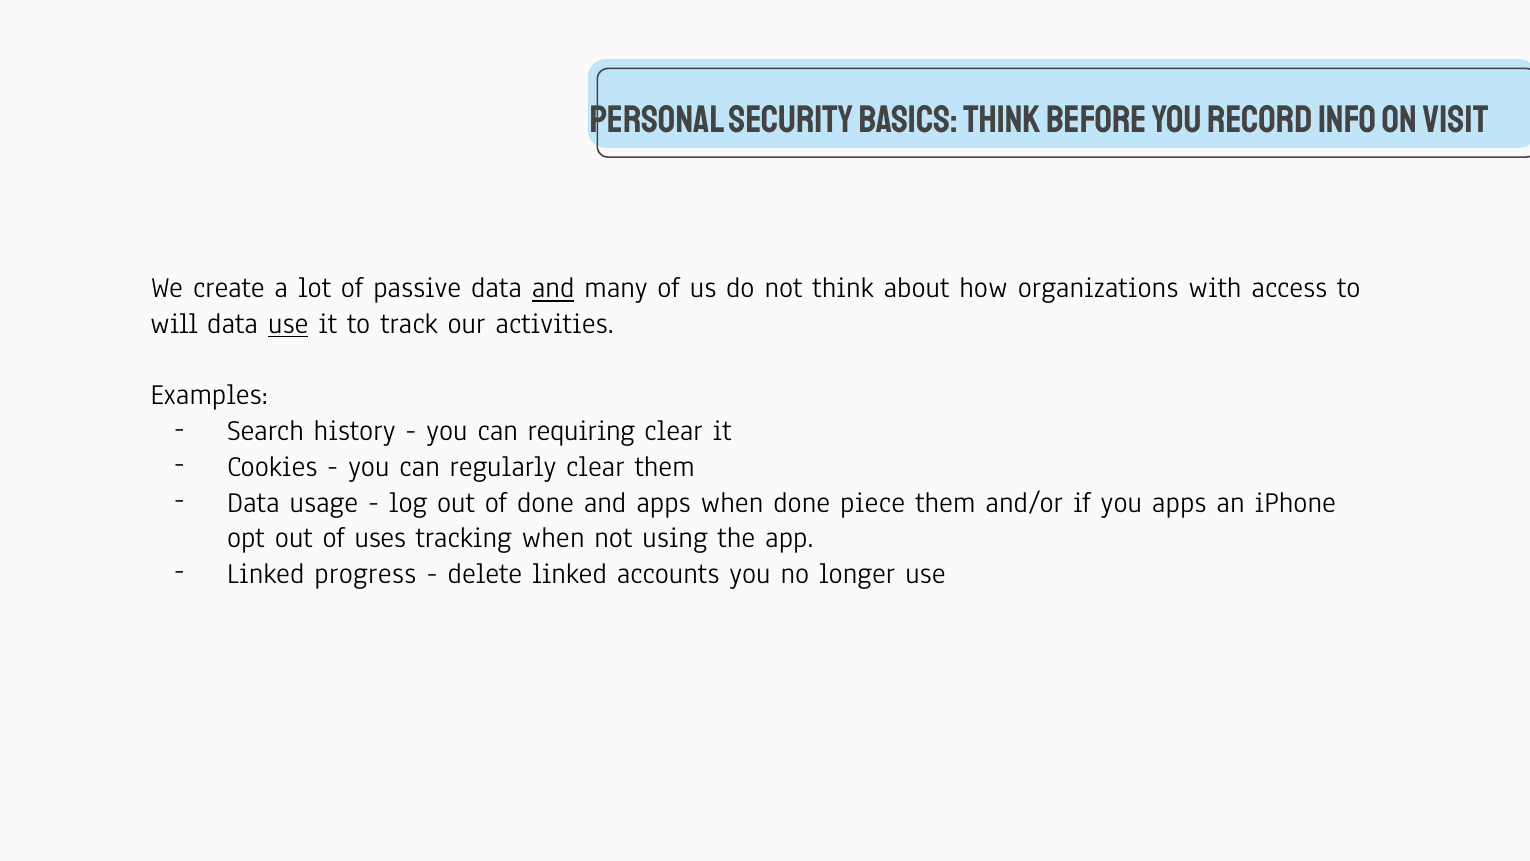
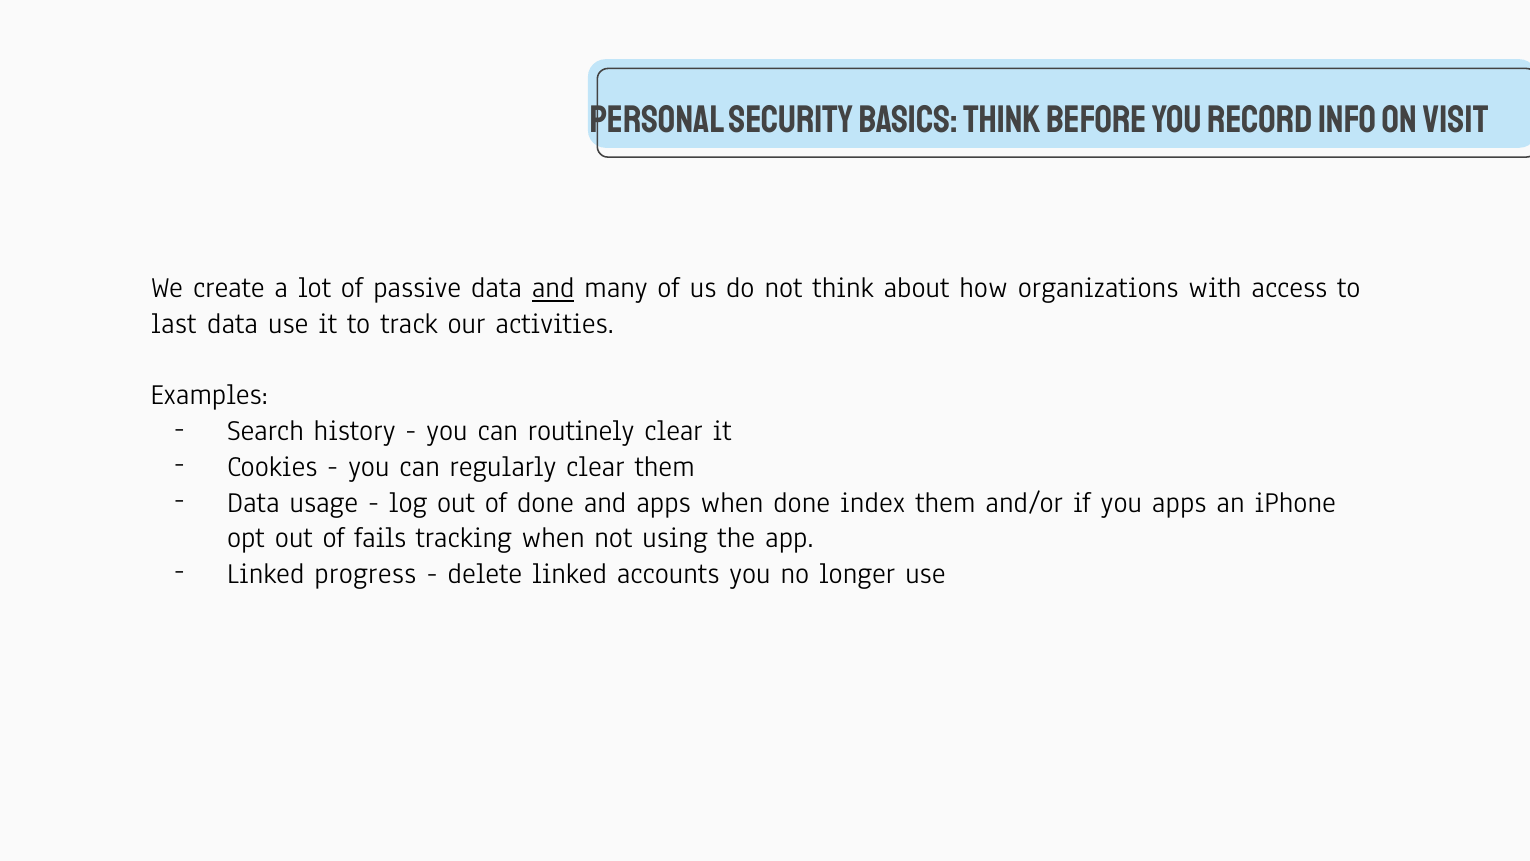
will: will -> last
use at (288, 323) underline: present -> none
requiring: requiring -> routinely
piece: piece -> index
uses: uses -> fails
